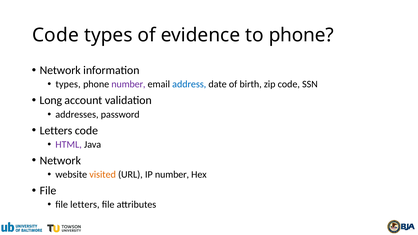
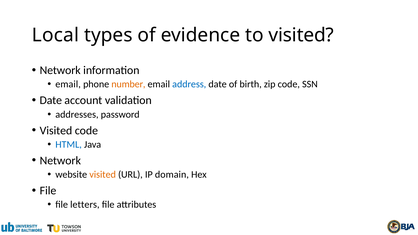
Code at (55, 35): Code -> Local
to phone: phone -> visited
types at (68, 84): types -> email
number at (128, 84) colour: purple -> orange
Long at (51, 100): Long -> Date
Letters at (56, 131): Letters -> Visited
HTML colour: purple -> blue
IP number: number -> domain
